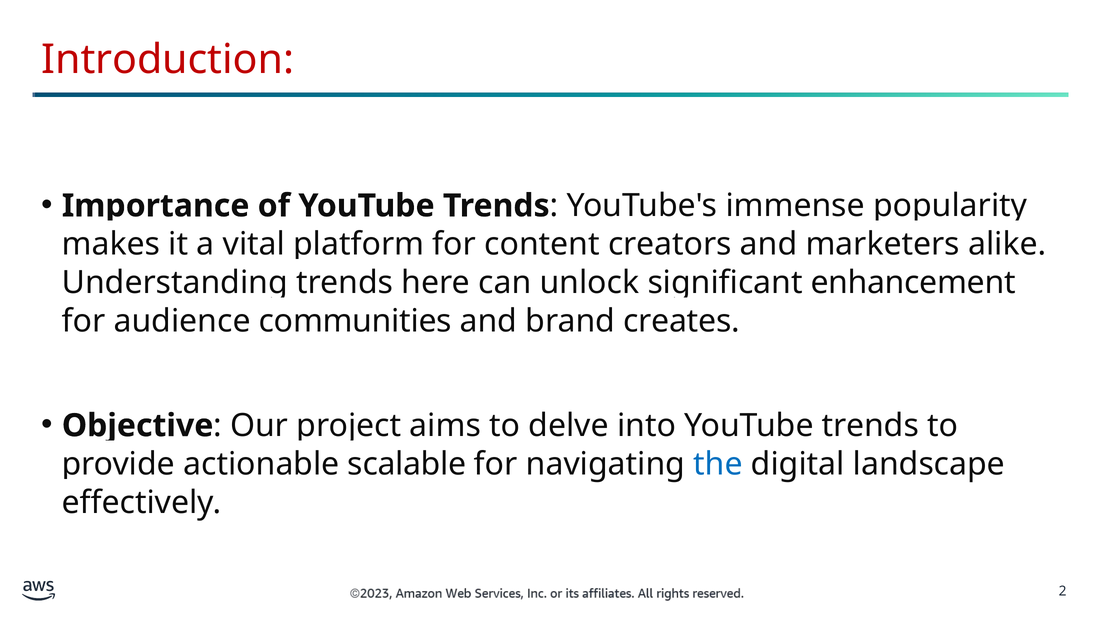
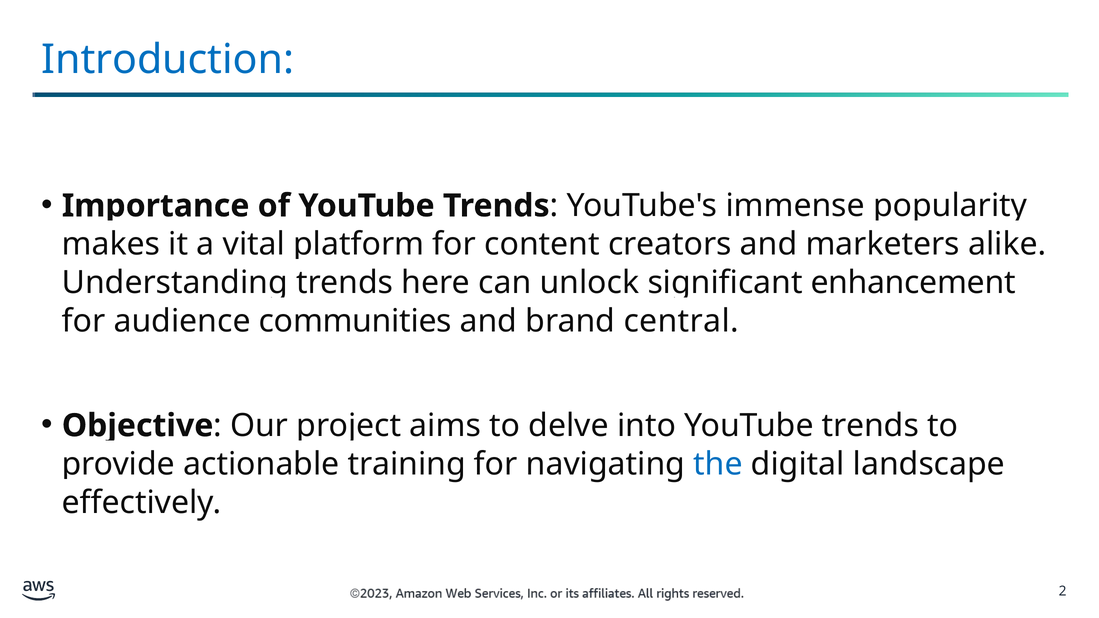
Introduction colour: red -> blue
creates: creates -> central
scalable: scalable -> training
